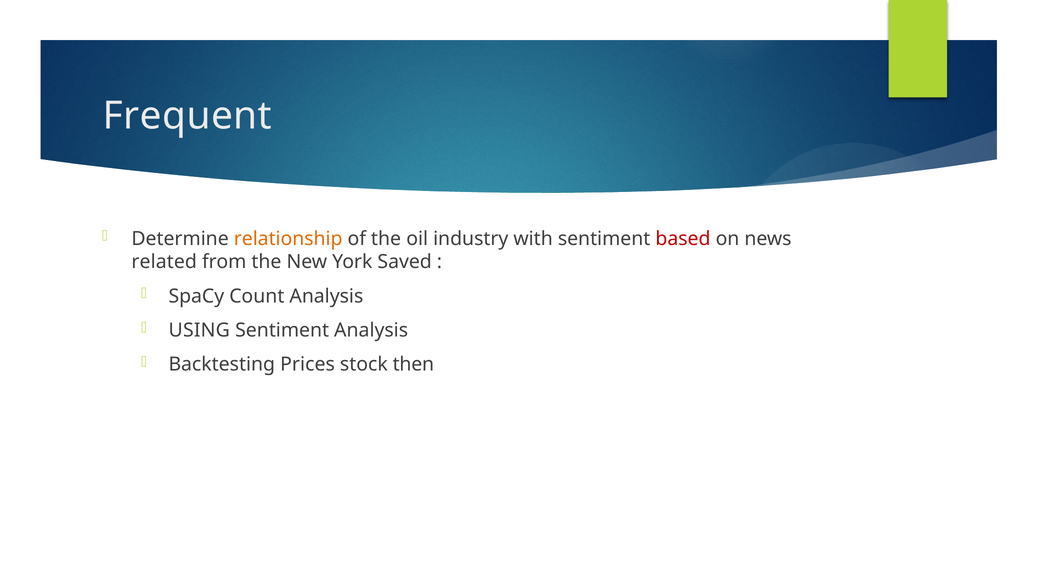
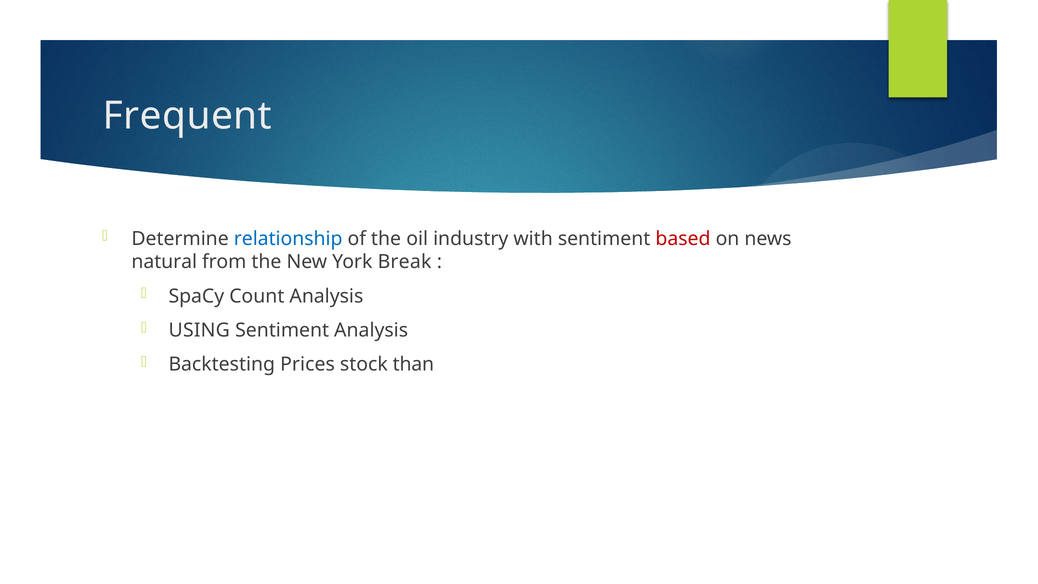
relationship colour: orange -> blue
related: related -> natural
Saved: Saved -> Break
then: then -> than
